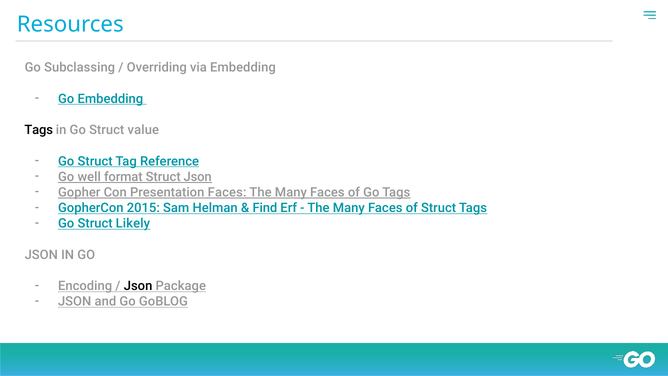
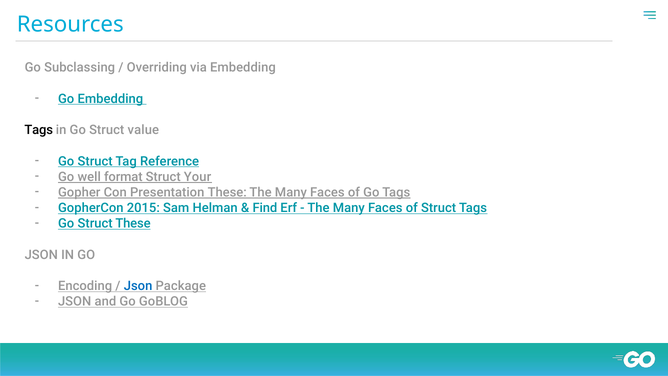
Struct Json: Json -> Your
Presentation Faces: Faces -> These
Struct Likely: Likely -> These
Json at (138, 286) colour: black -> blue
